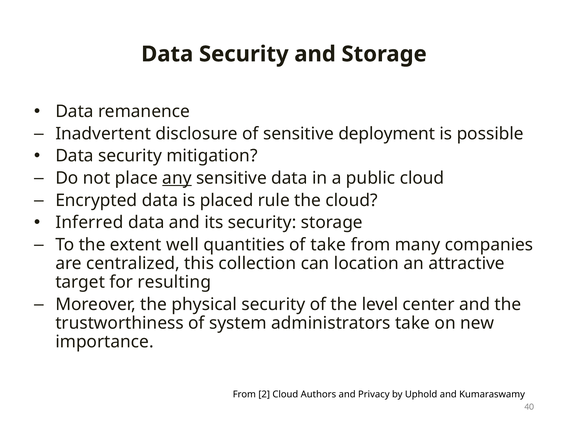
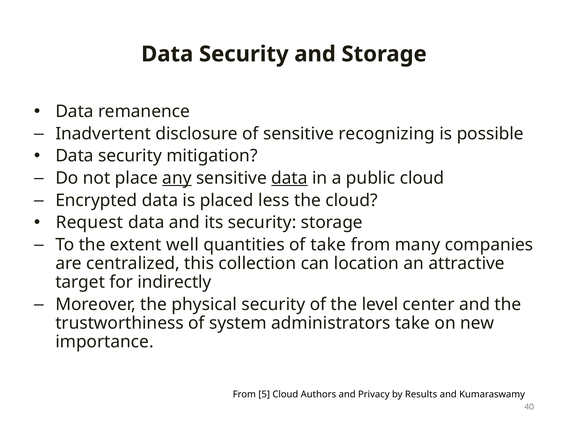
deployment: deployment -> recognizing
data at (289, 178) underline: none -> present
rule: rule -> less
Inferred: Inferred -> Request
resulting: resulting -> indirectly
2: 2 -> 5
Uphold: Uphold -> Results
